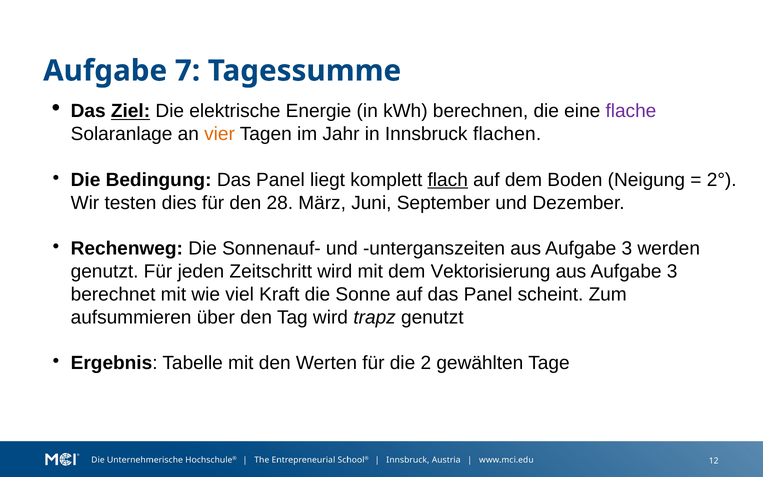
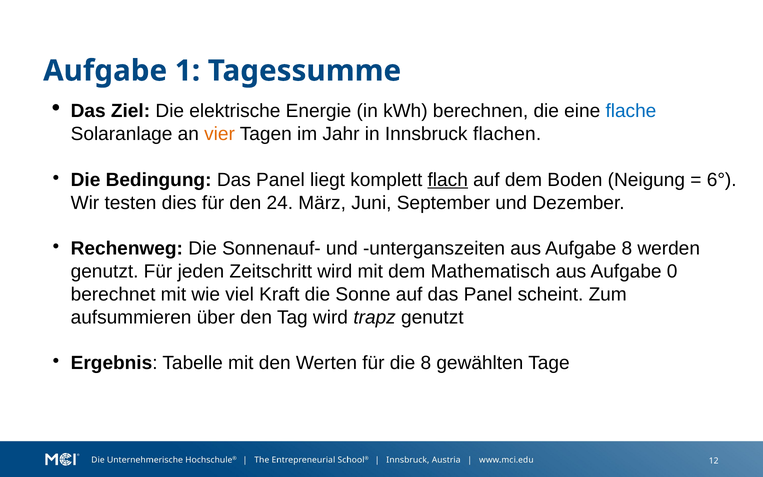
7: 7 -> 1
Ziel underline: present -> none
flache colour: purple -> blue
2°: 2° -> 6°
28: 28 -> 24
unterganszeiten aus Aufgabe 3: 3 -> 8
Vektorisierung: Vektorisierung -> Mathematisch
3 at (672, 271): 3 -> 0
die 2: 2 -> 8
